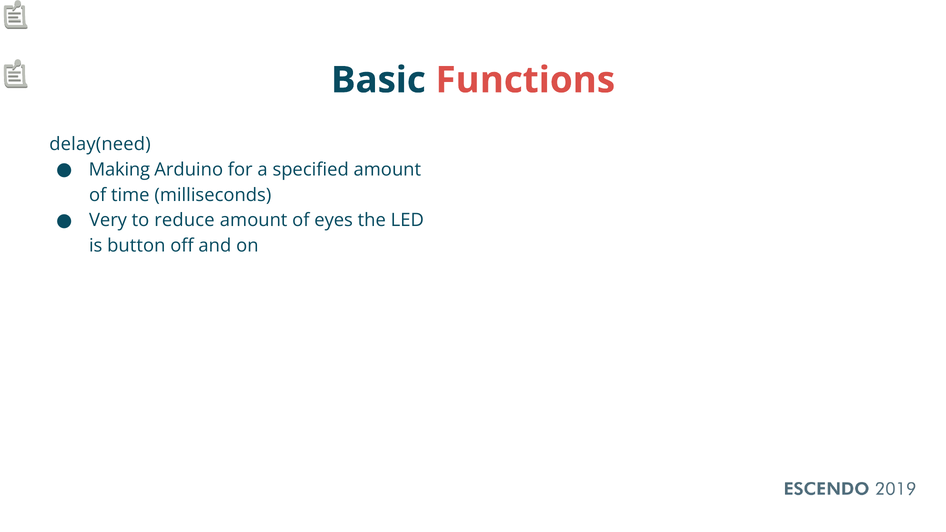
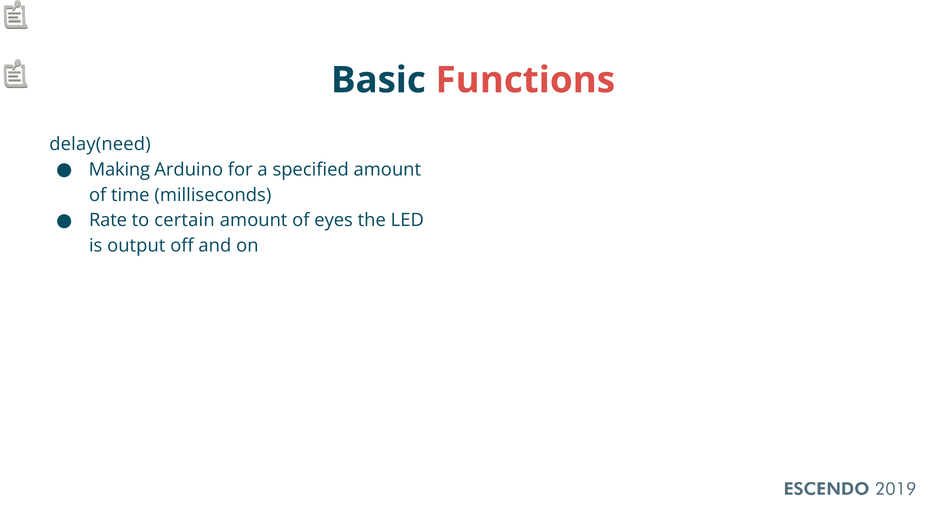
Very: Very -> Rate
reduce: reduce -> certain
button: button -> output
